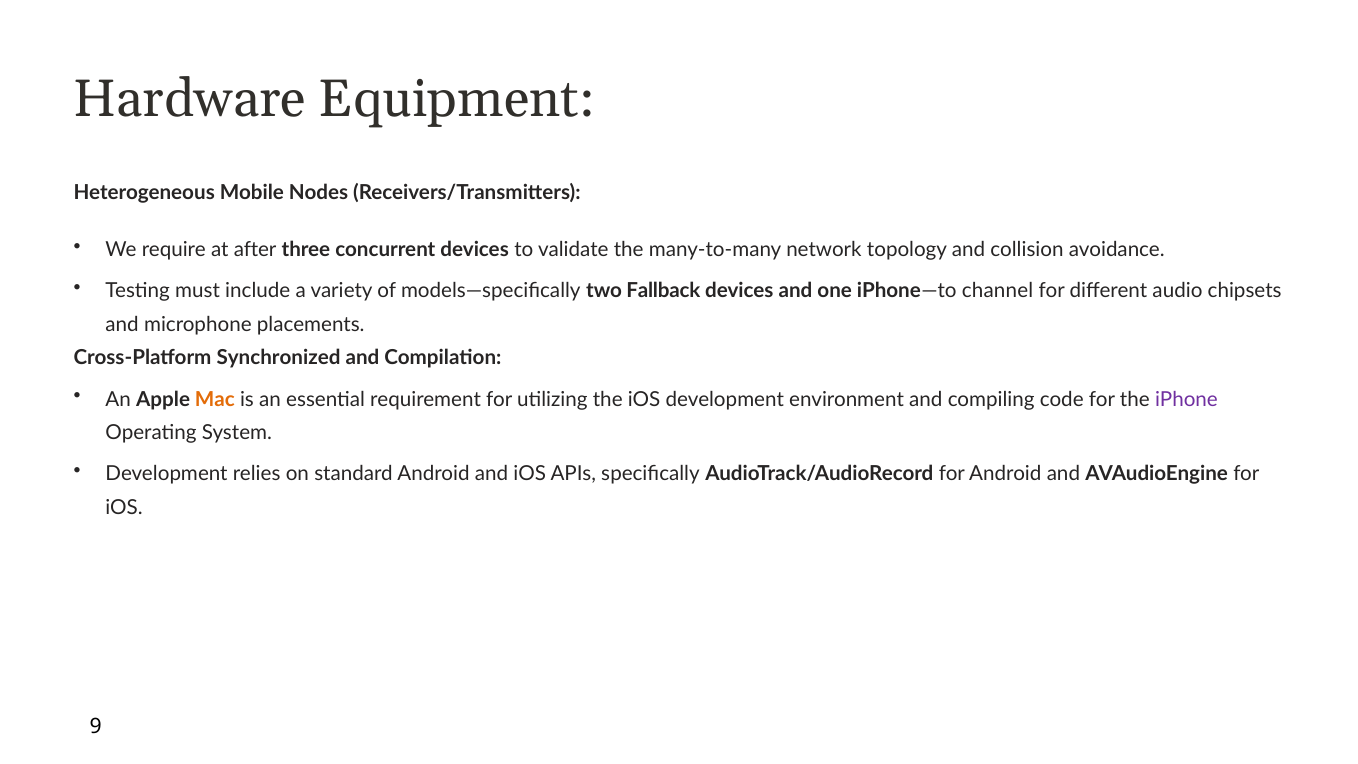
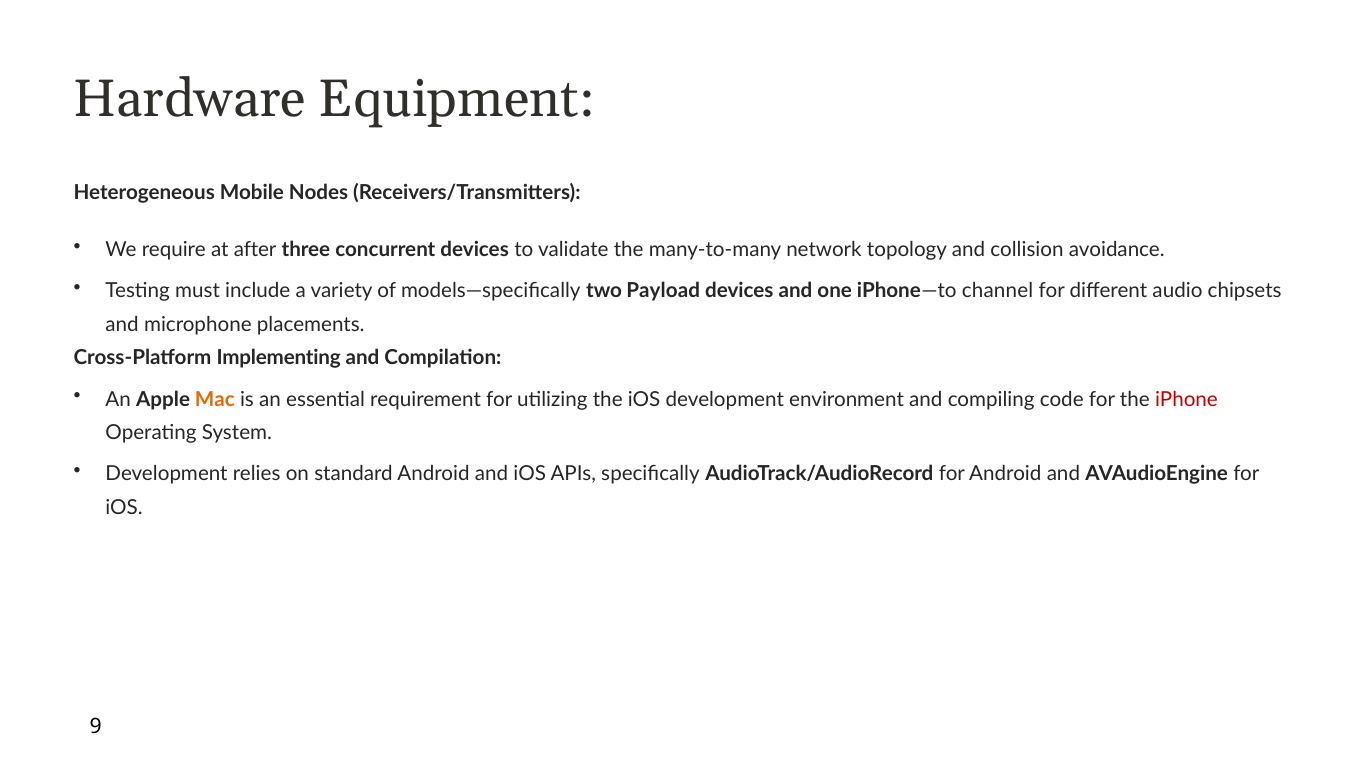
Fallback: Fallback -> Payload
Synchronized: Synchronized -> Implementing
iPhone colour: purple -> red
